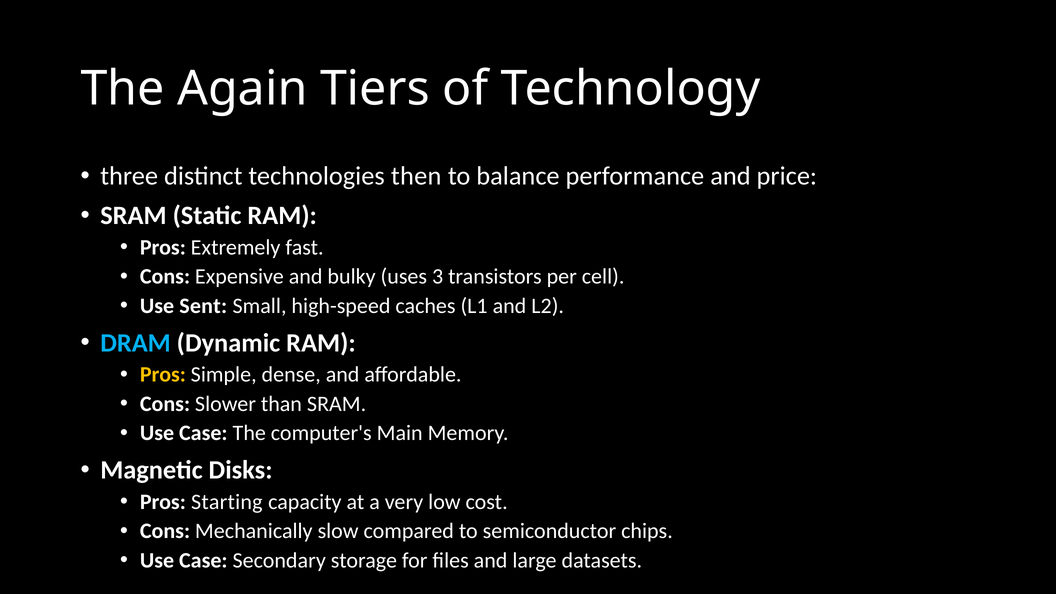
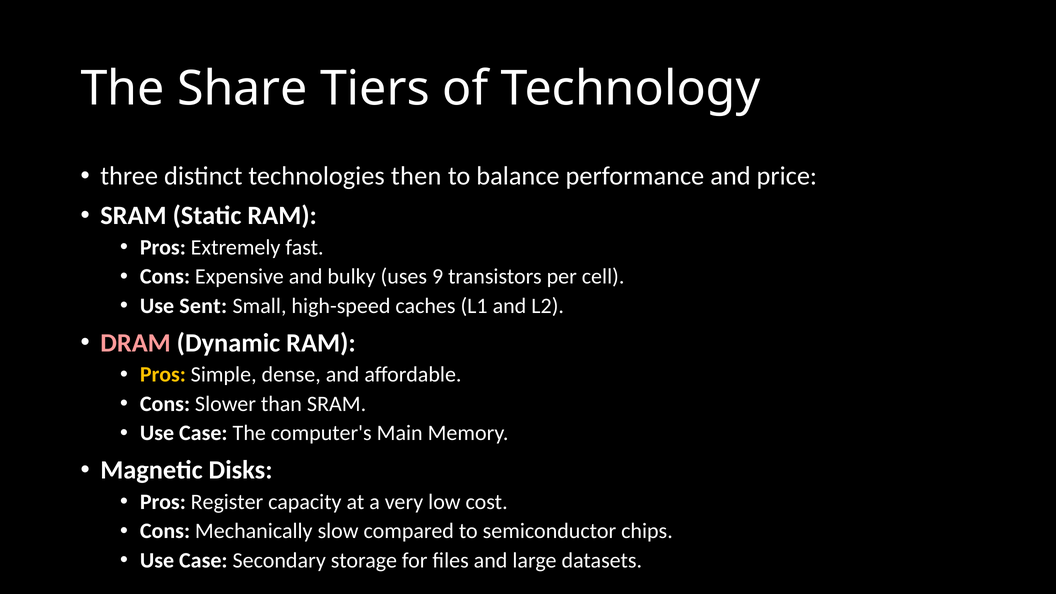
Again: Again -> Share
3: 3 -> 9
DRAM colour: light blue -> pink
Starting: Starting -> Register
